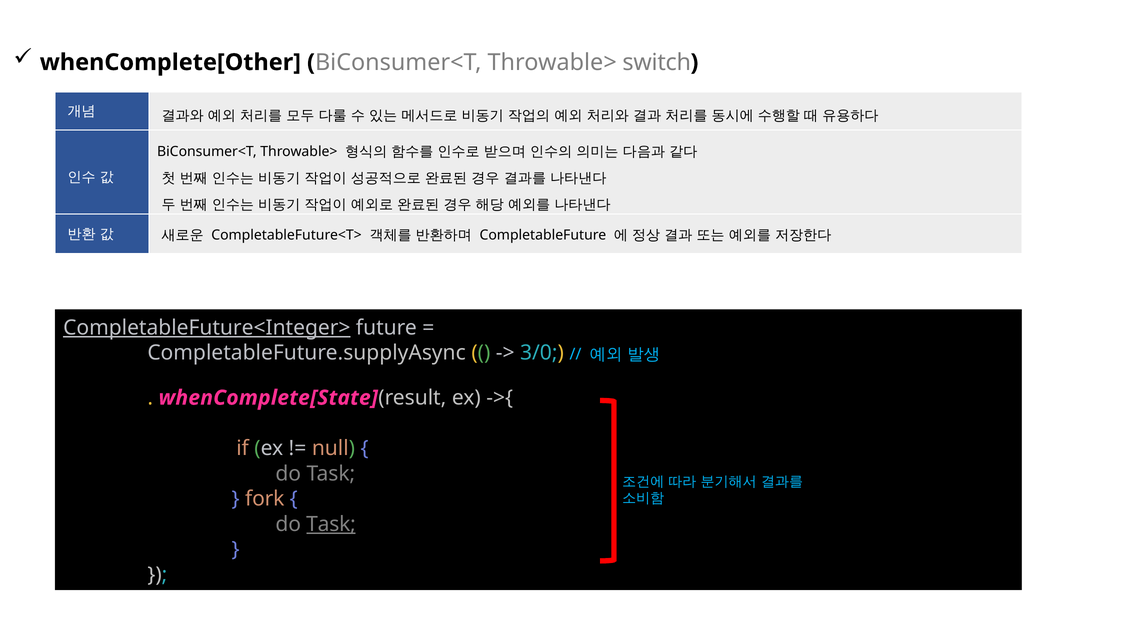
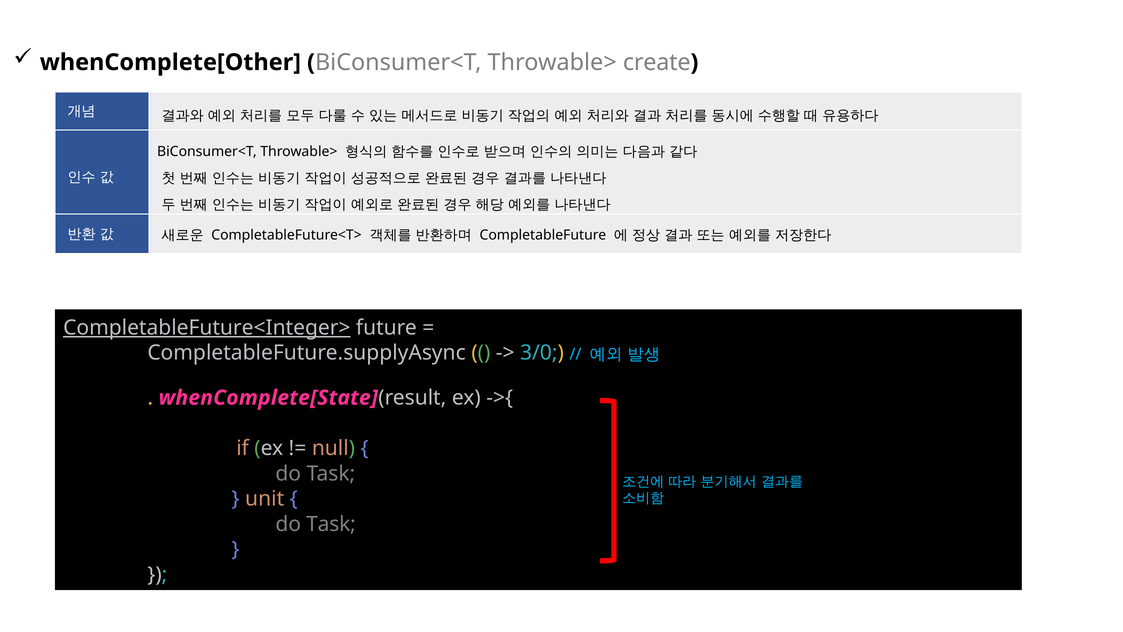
switch: switch -> create
fork: fork -> unit
Task at (331, 524) underline: present -> none
